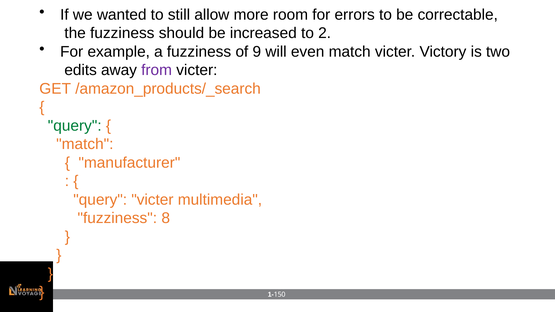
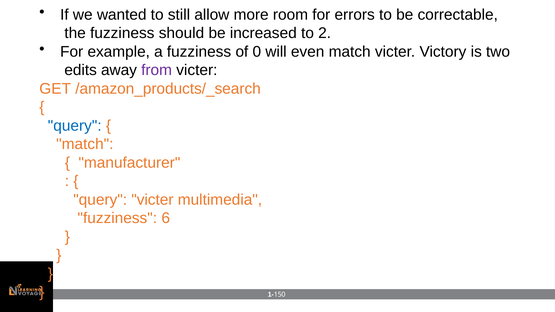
9: 9 -> 0
query at (75, 126) colour: green -> blue
8: 8 -> 6
